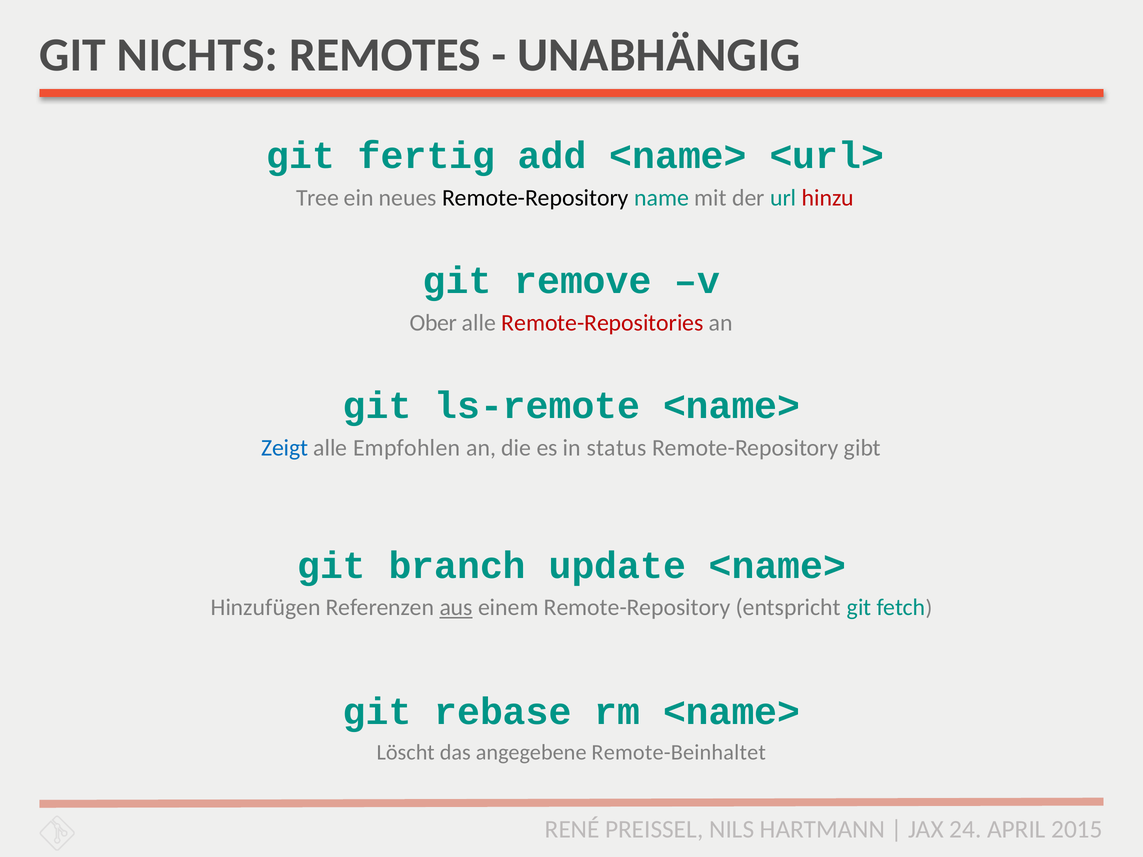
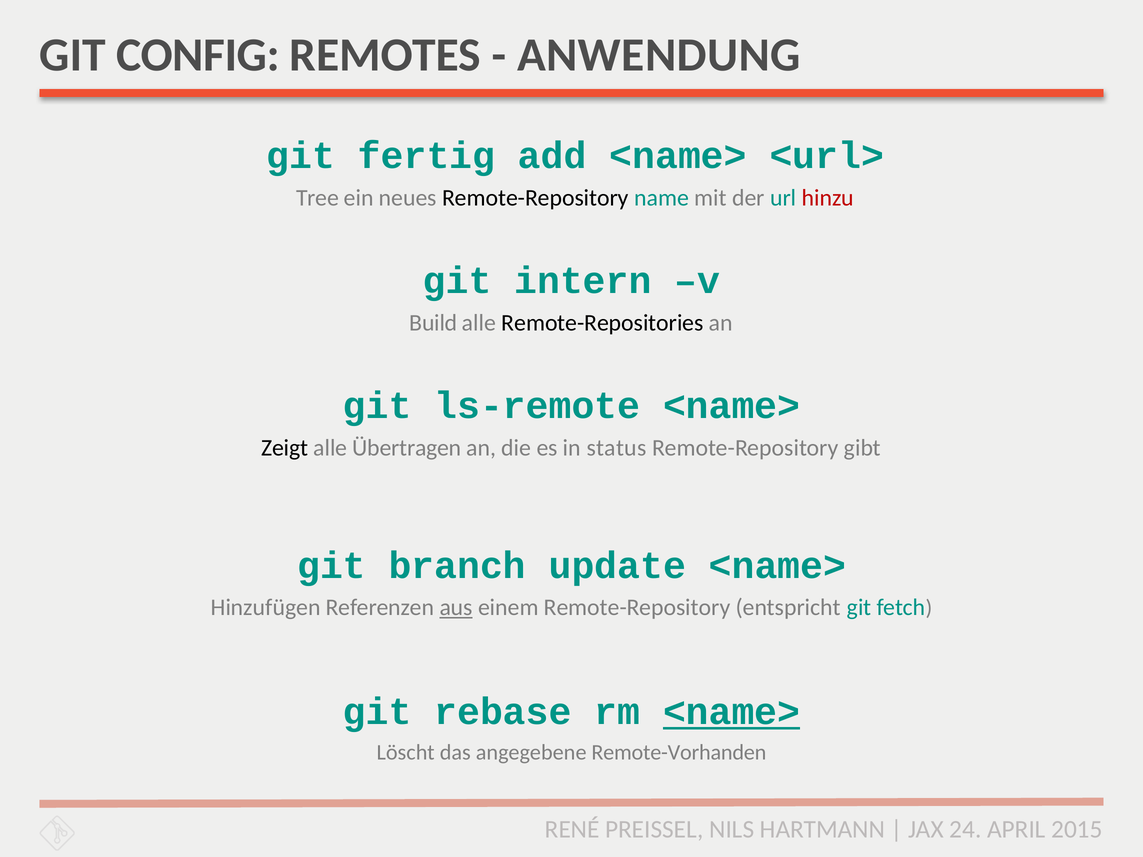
NICHTS: NICHTS -> CONFIG
UNABHÄNGIG: UNABHÄNGIG -> ANWENDUNG
remove: remove -> intern
Ober: Ober -> Build
Remote-Repositories colour: red -> black
Zeigt colour: blue -> black
Empfohlen: Empfohlen -> Übertragen
<name> at (732, 712) underline: none -> present
Remote-Beinhaltet: Remote-Beinhaltet -> Remote-Vorhanden
